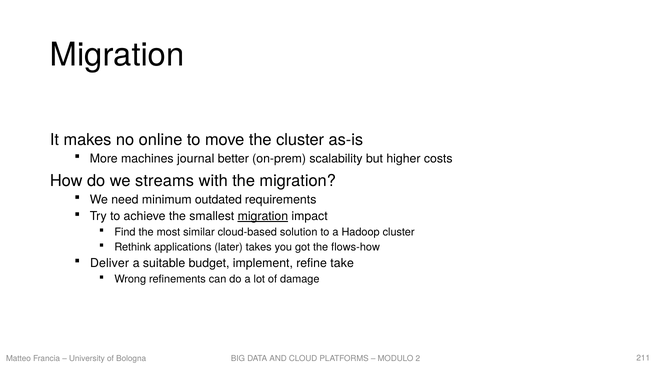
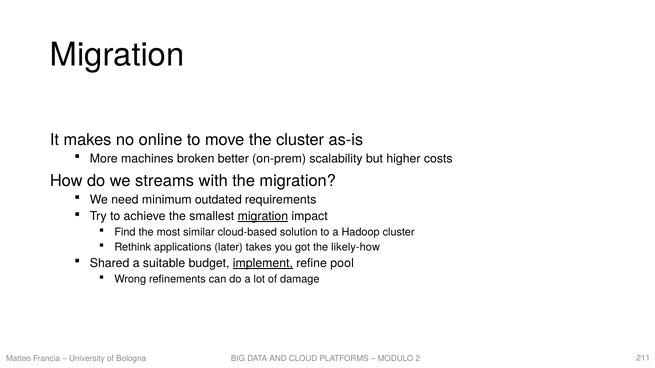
journal: journal -> broken
flows-how: flows-how -> likely-how
Deliver: Deliver -> Shared
implement underline: none -> present
take: take -> pool
